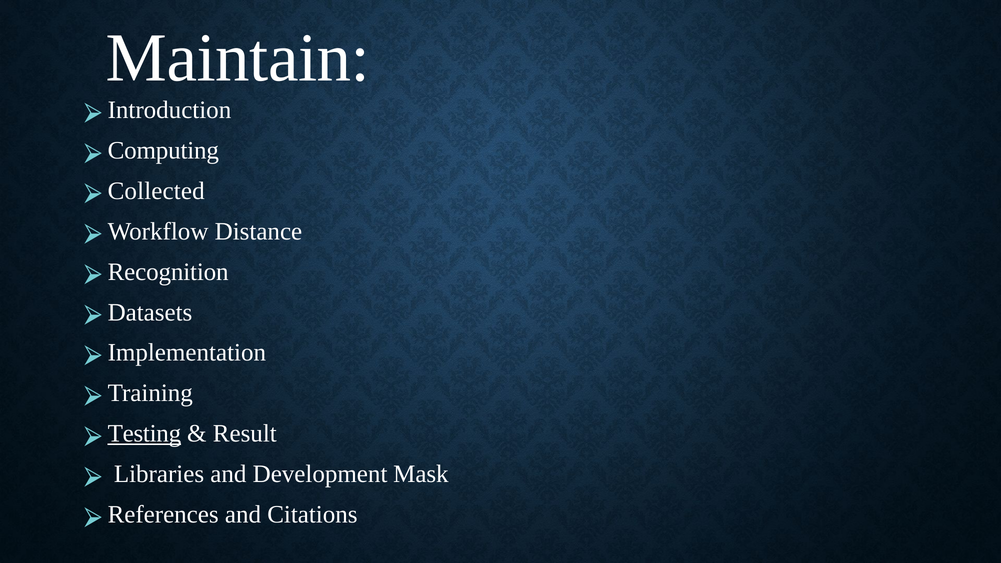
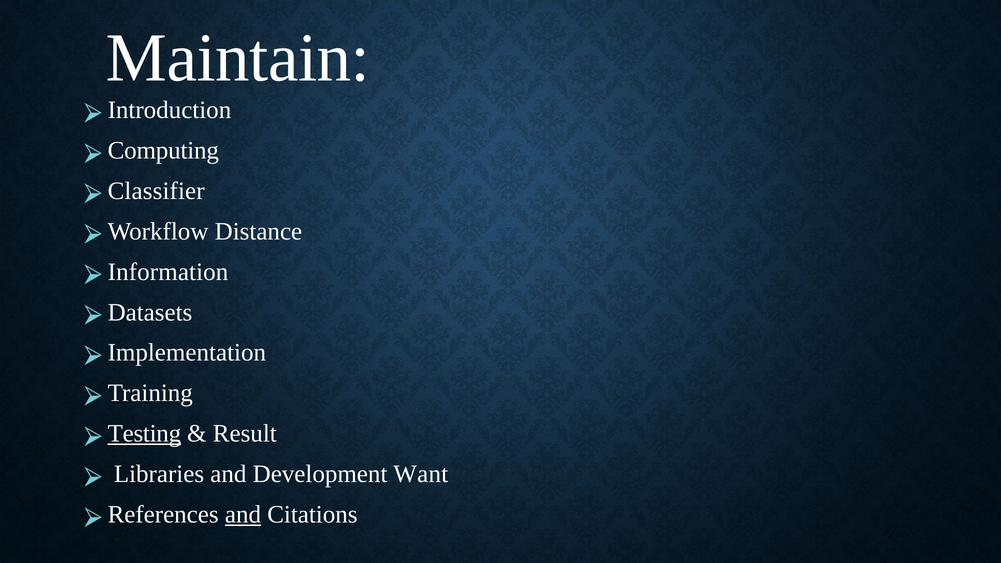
Collected: Collected -> Classifier
Recognition: Recognition -> Information
Mask: Mask -> Want
and at (243, 515) underline: none -> present
